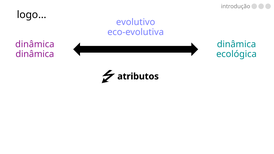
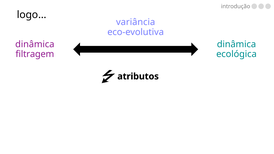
evolutivo: evolutivo -> variância
dinâmica at (35, 54): dinâmica -> filtragem
